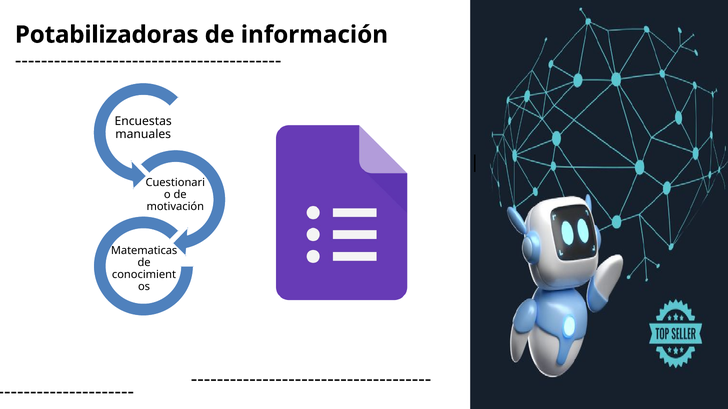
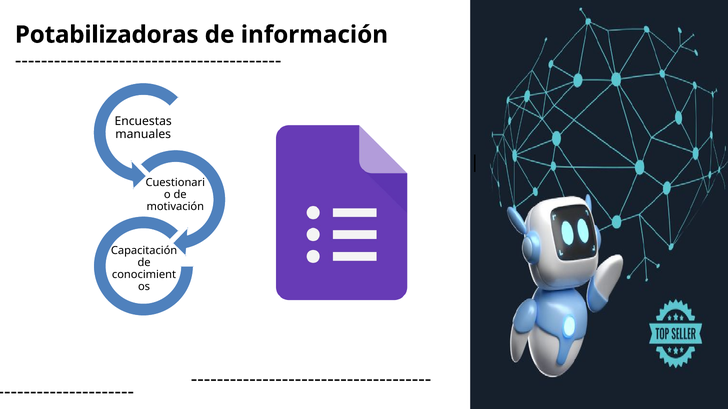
Matematicas: Matematicas -> Capacitación
